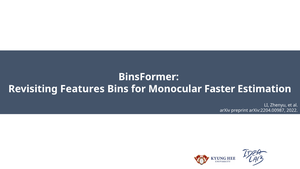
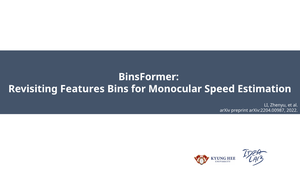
Faster: Faster -> Speed
